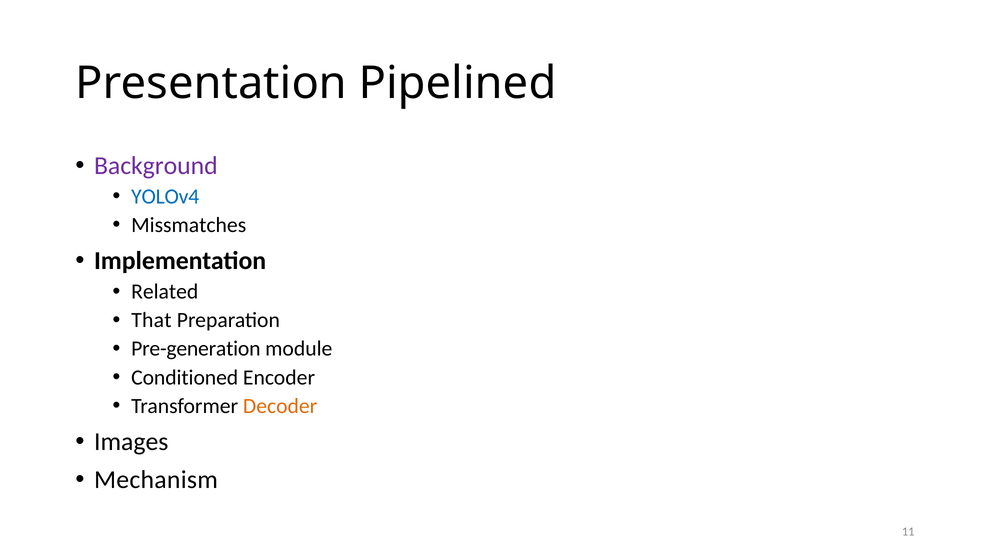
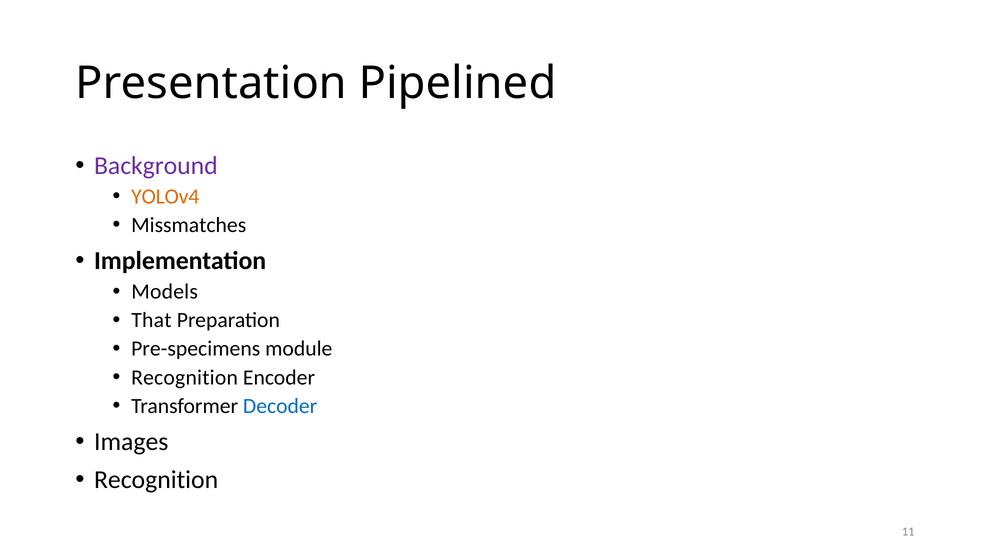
YOLOv4 colour: blue -> orange
Related: Related -> Models
Pre-generation: Pre-generation -> Pre-specimens
Conditioned at (185, 377): Conditioned -> Recognition
Decoder colour: orange -> blue
Mechanism at (156, 480): Mechanism -> Recognition
